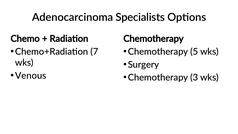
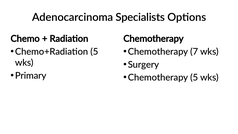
Chemo+Radiation 7: 7 -> 5
5: 5 -> 7
Venous: Venous -> Primary
Chemotherapy 3: 3 -> 5
